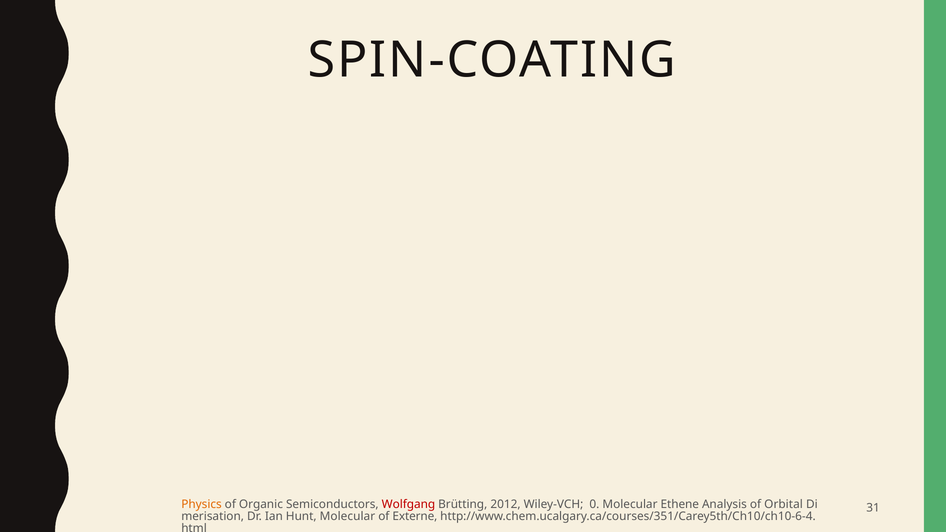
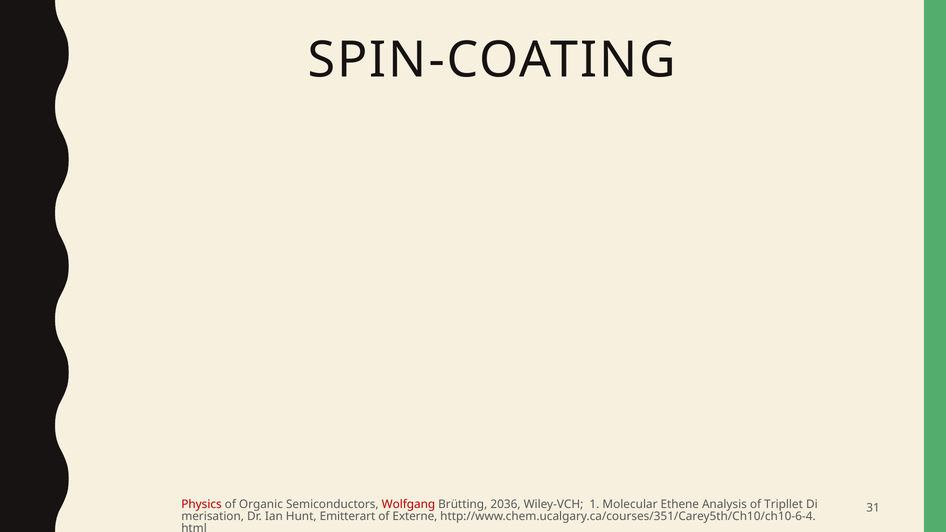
Physics colour: orange -> red
2012: 2012 -> 2036
0: 0 -> 1
Orbital: Orbital -> Tripllet
Hunt Molecular: Molecular -> Emitterart
